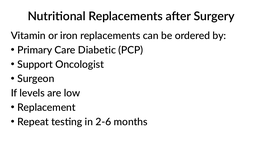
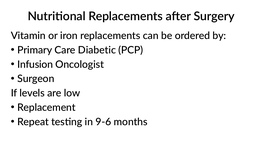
Support: Support -> Infusion
2-6: 2-6 -> 9-6
